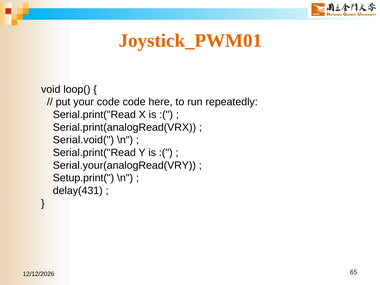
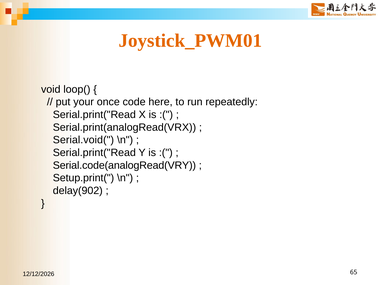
your code: code -> once
Serial.your(analogRead(VRY: Serial.your(analogRead(VRY -> Serial.code(analogRead(VRY
delay(431: delay(431 -> delay(902
